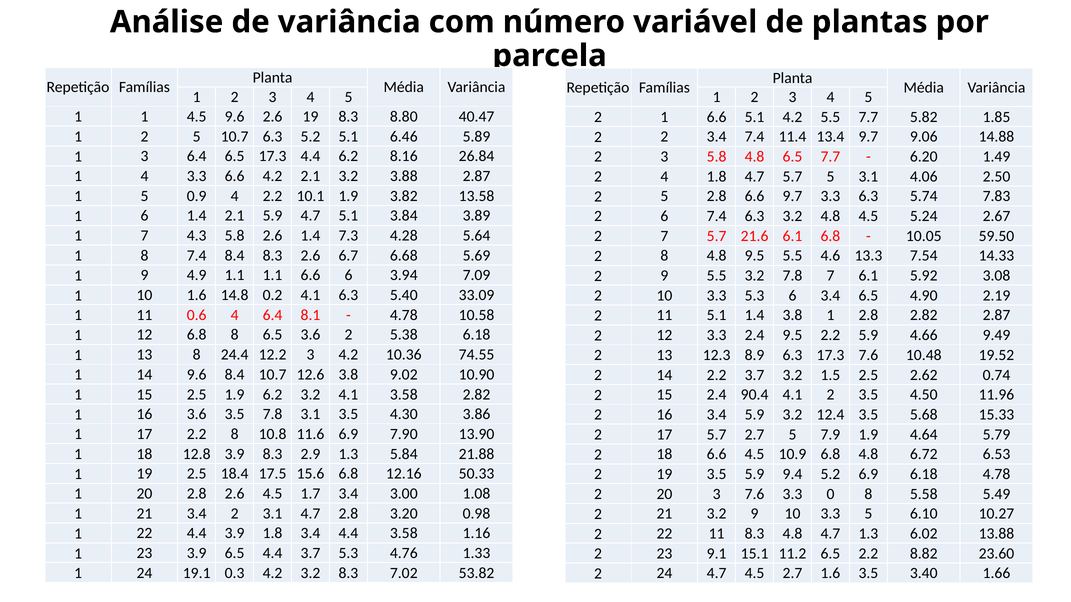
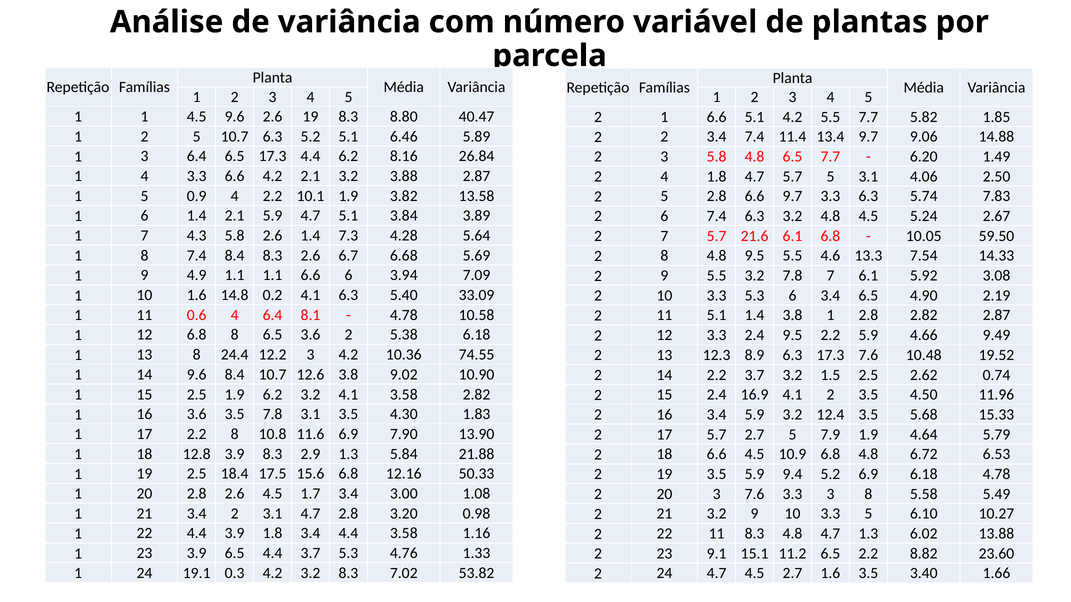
90.4: 90.4 -> 16.9
3.86: 3.86 -> 1.83
3.3 0: 0 -> 3
